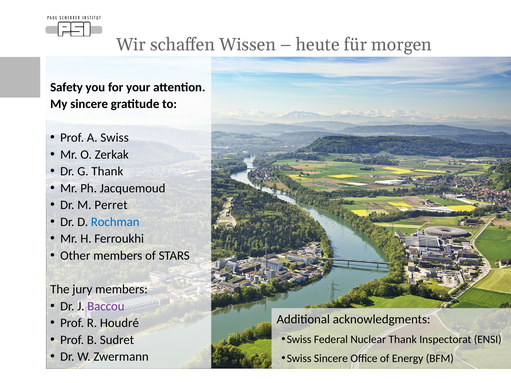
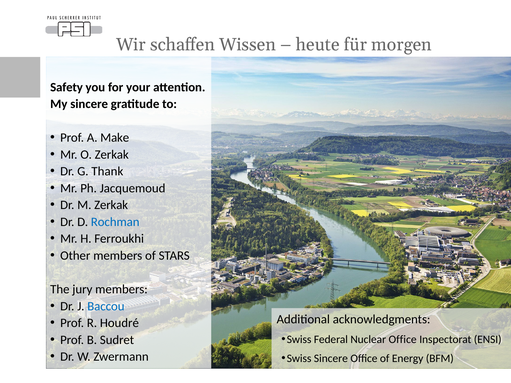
A Swiss: Swiss -> Make
M Perret: Perret -> Zerkak
Baccou colour: purple -> blue
Nuclear Thank: Thank -> Office
